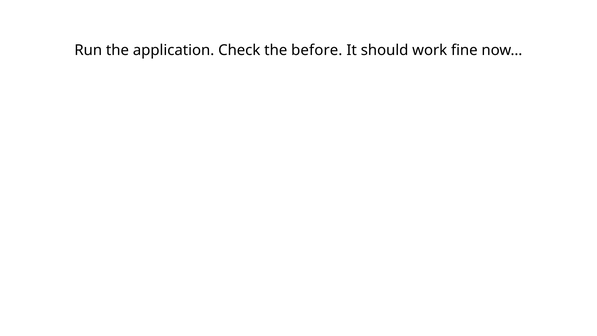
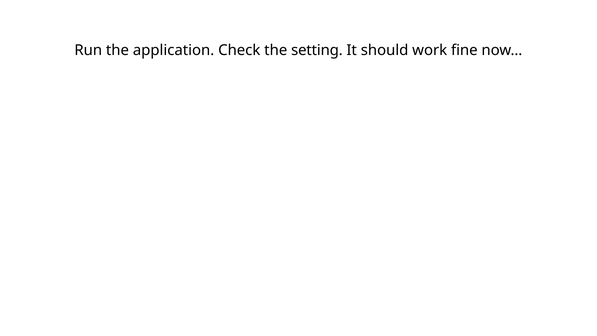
before: before -> setting
